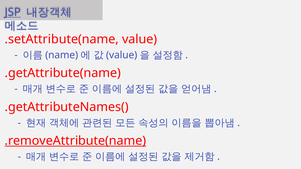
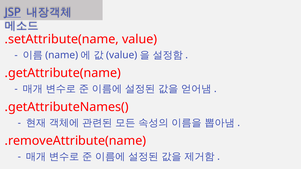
.removeAttribute(name underline: present -> none
